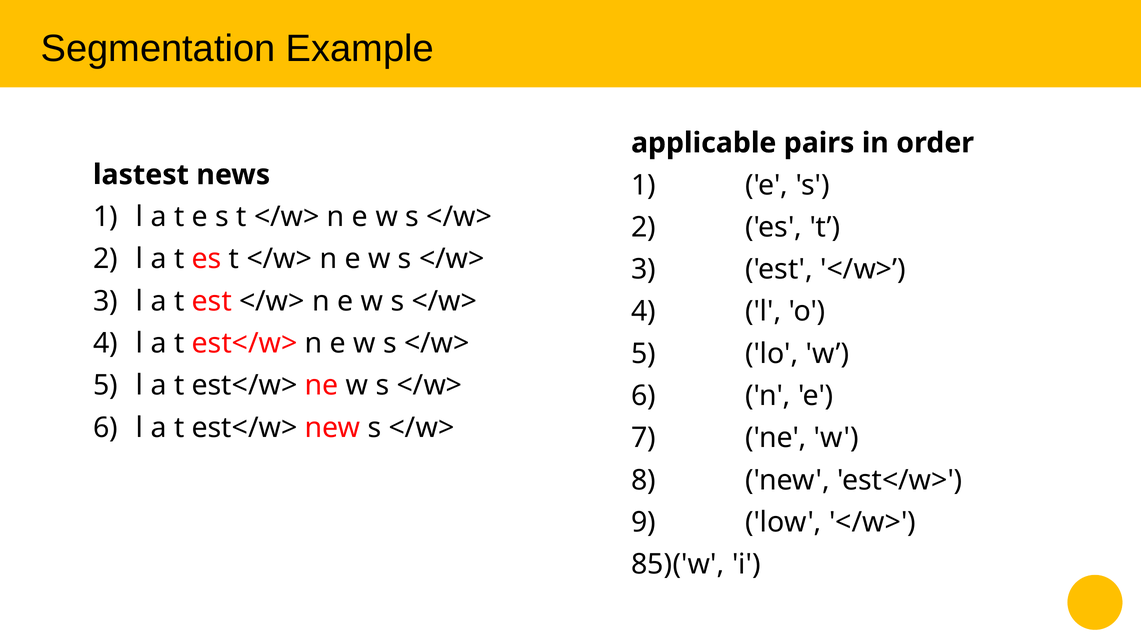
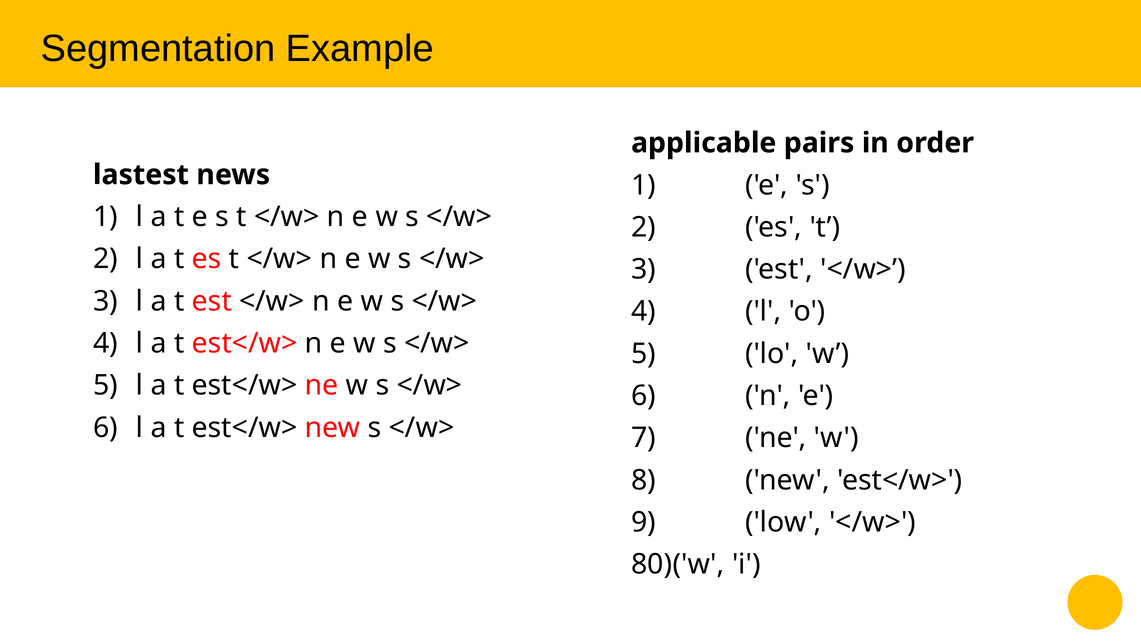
85)('w: 85)('w -> 80)('w
